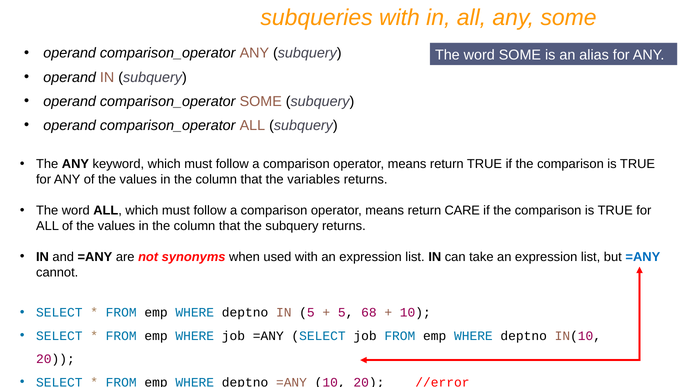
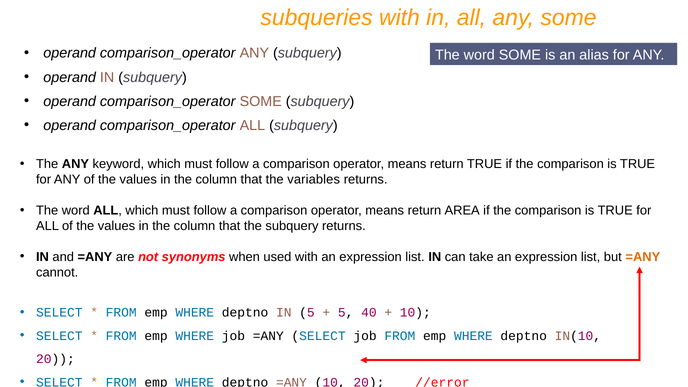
CARE: CARE -> AREA
=ANY at (643, 257) colour: blue -> orange
68: 68 -> 40
